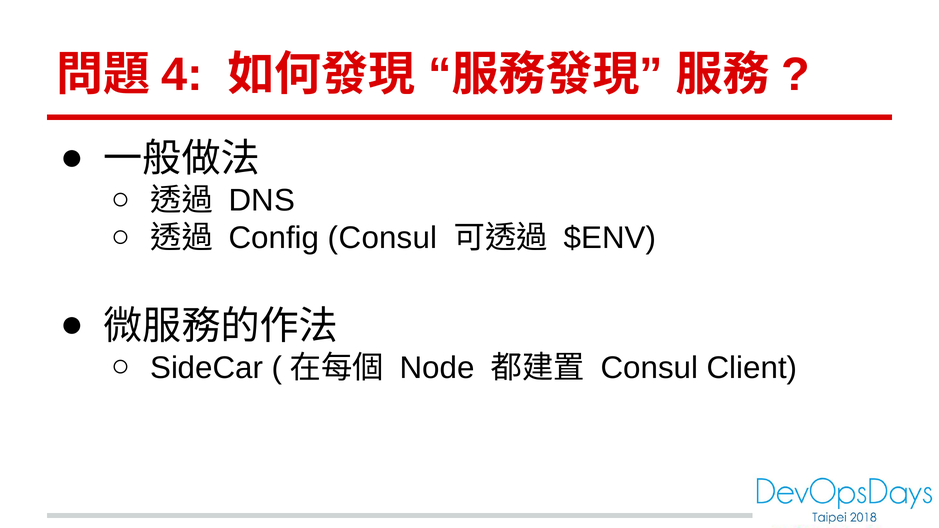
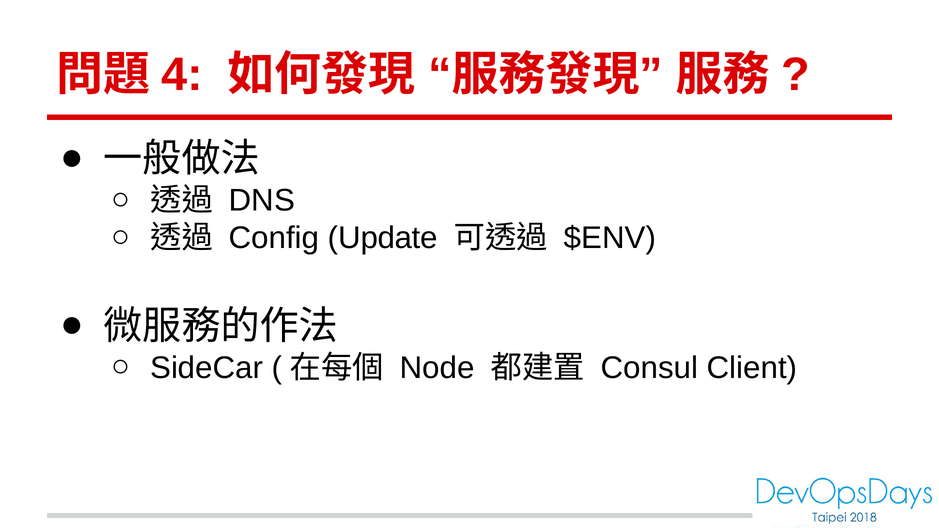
Config Consul: Consul -> Update
